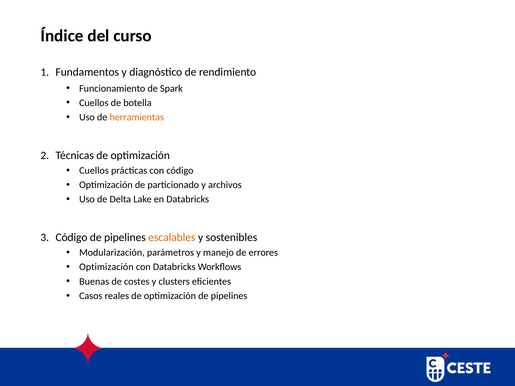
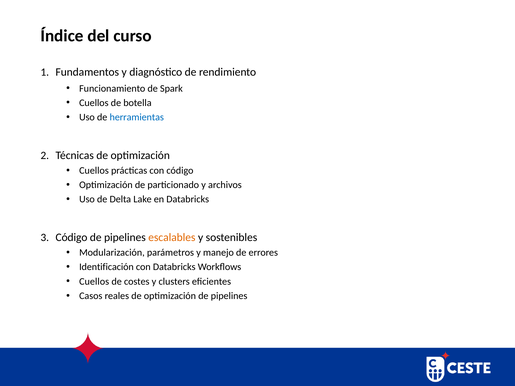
herramientas colour: orange -> blue
Optimización at (106, 267): Optimización -> Identificación
Buenas at (94, 282): Buenas -> Cuellos
